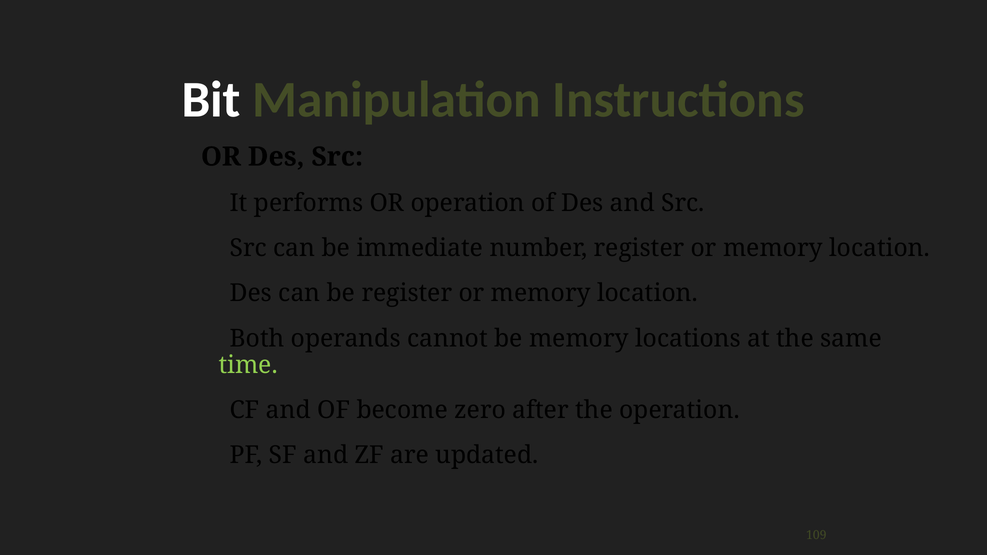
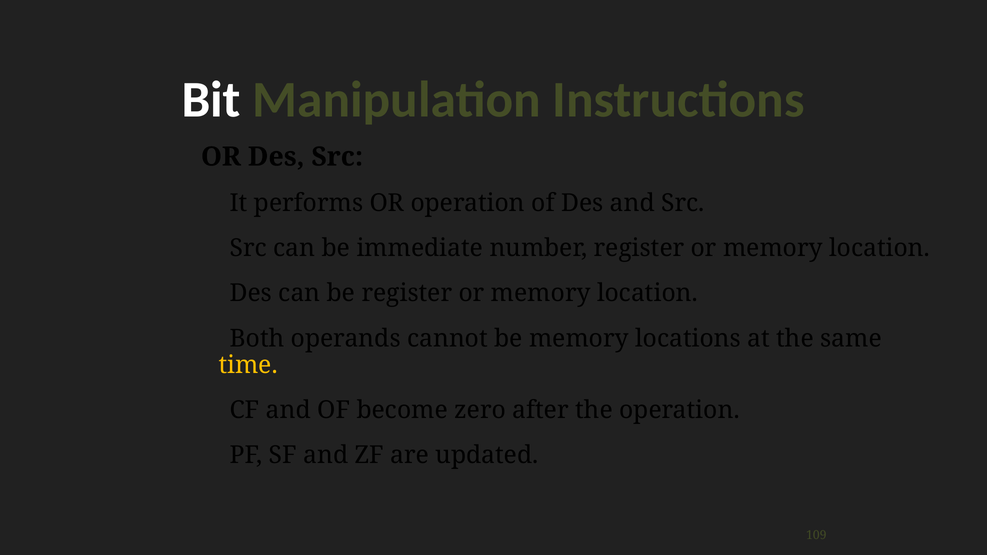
time colour: light green -> yellow
